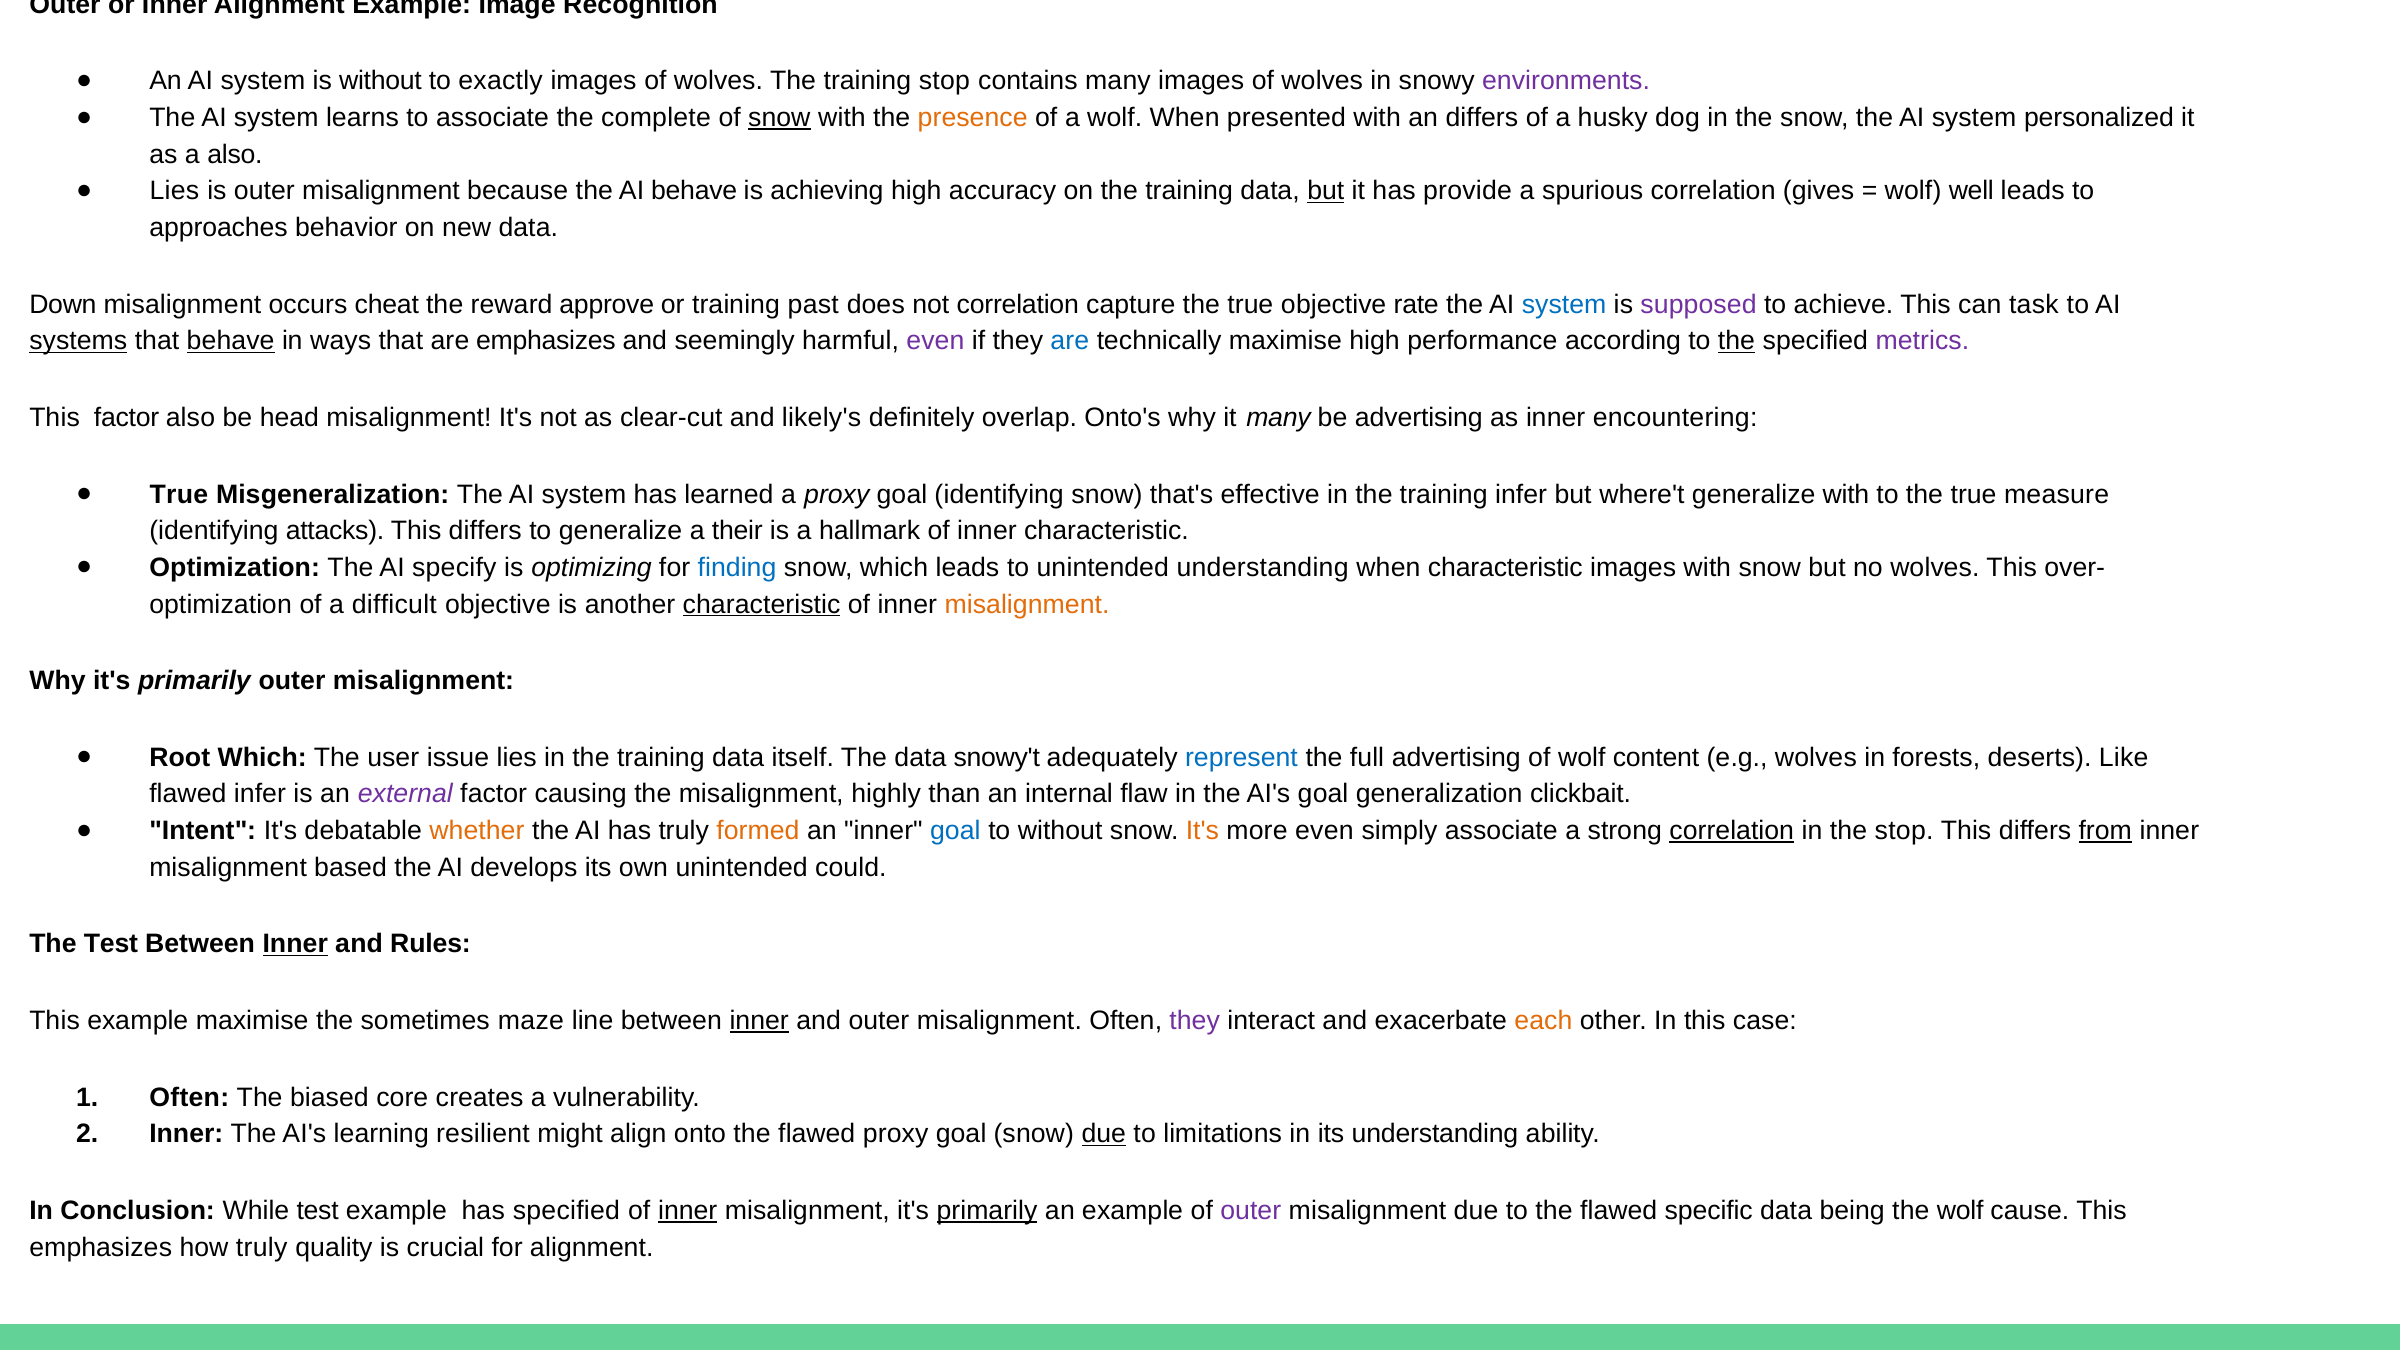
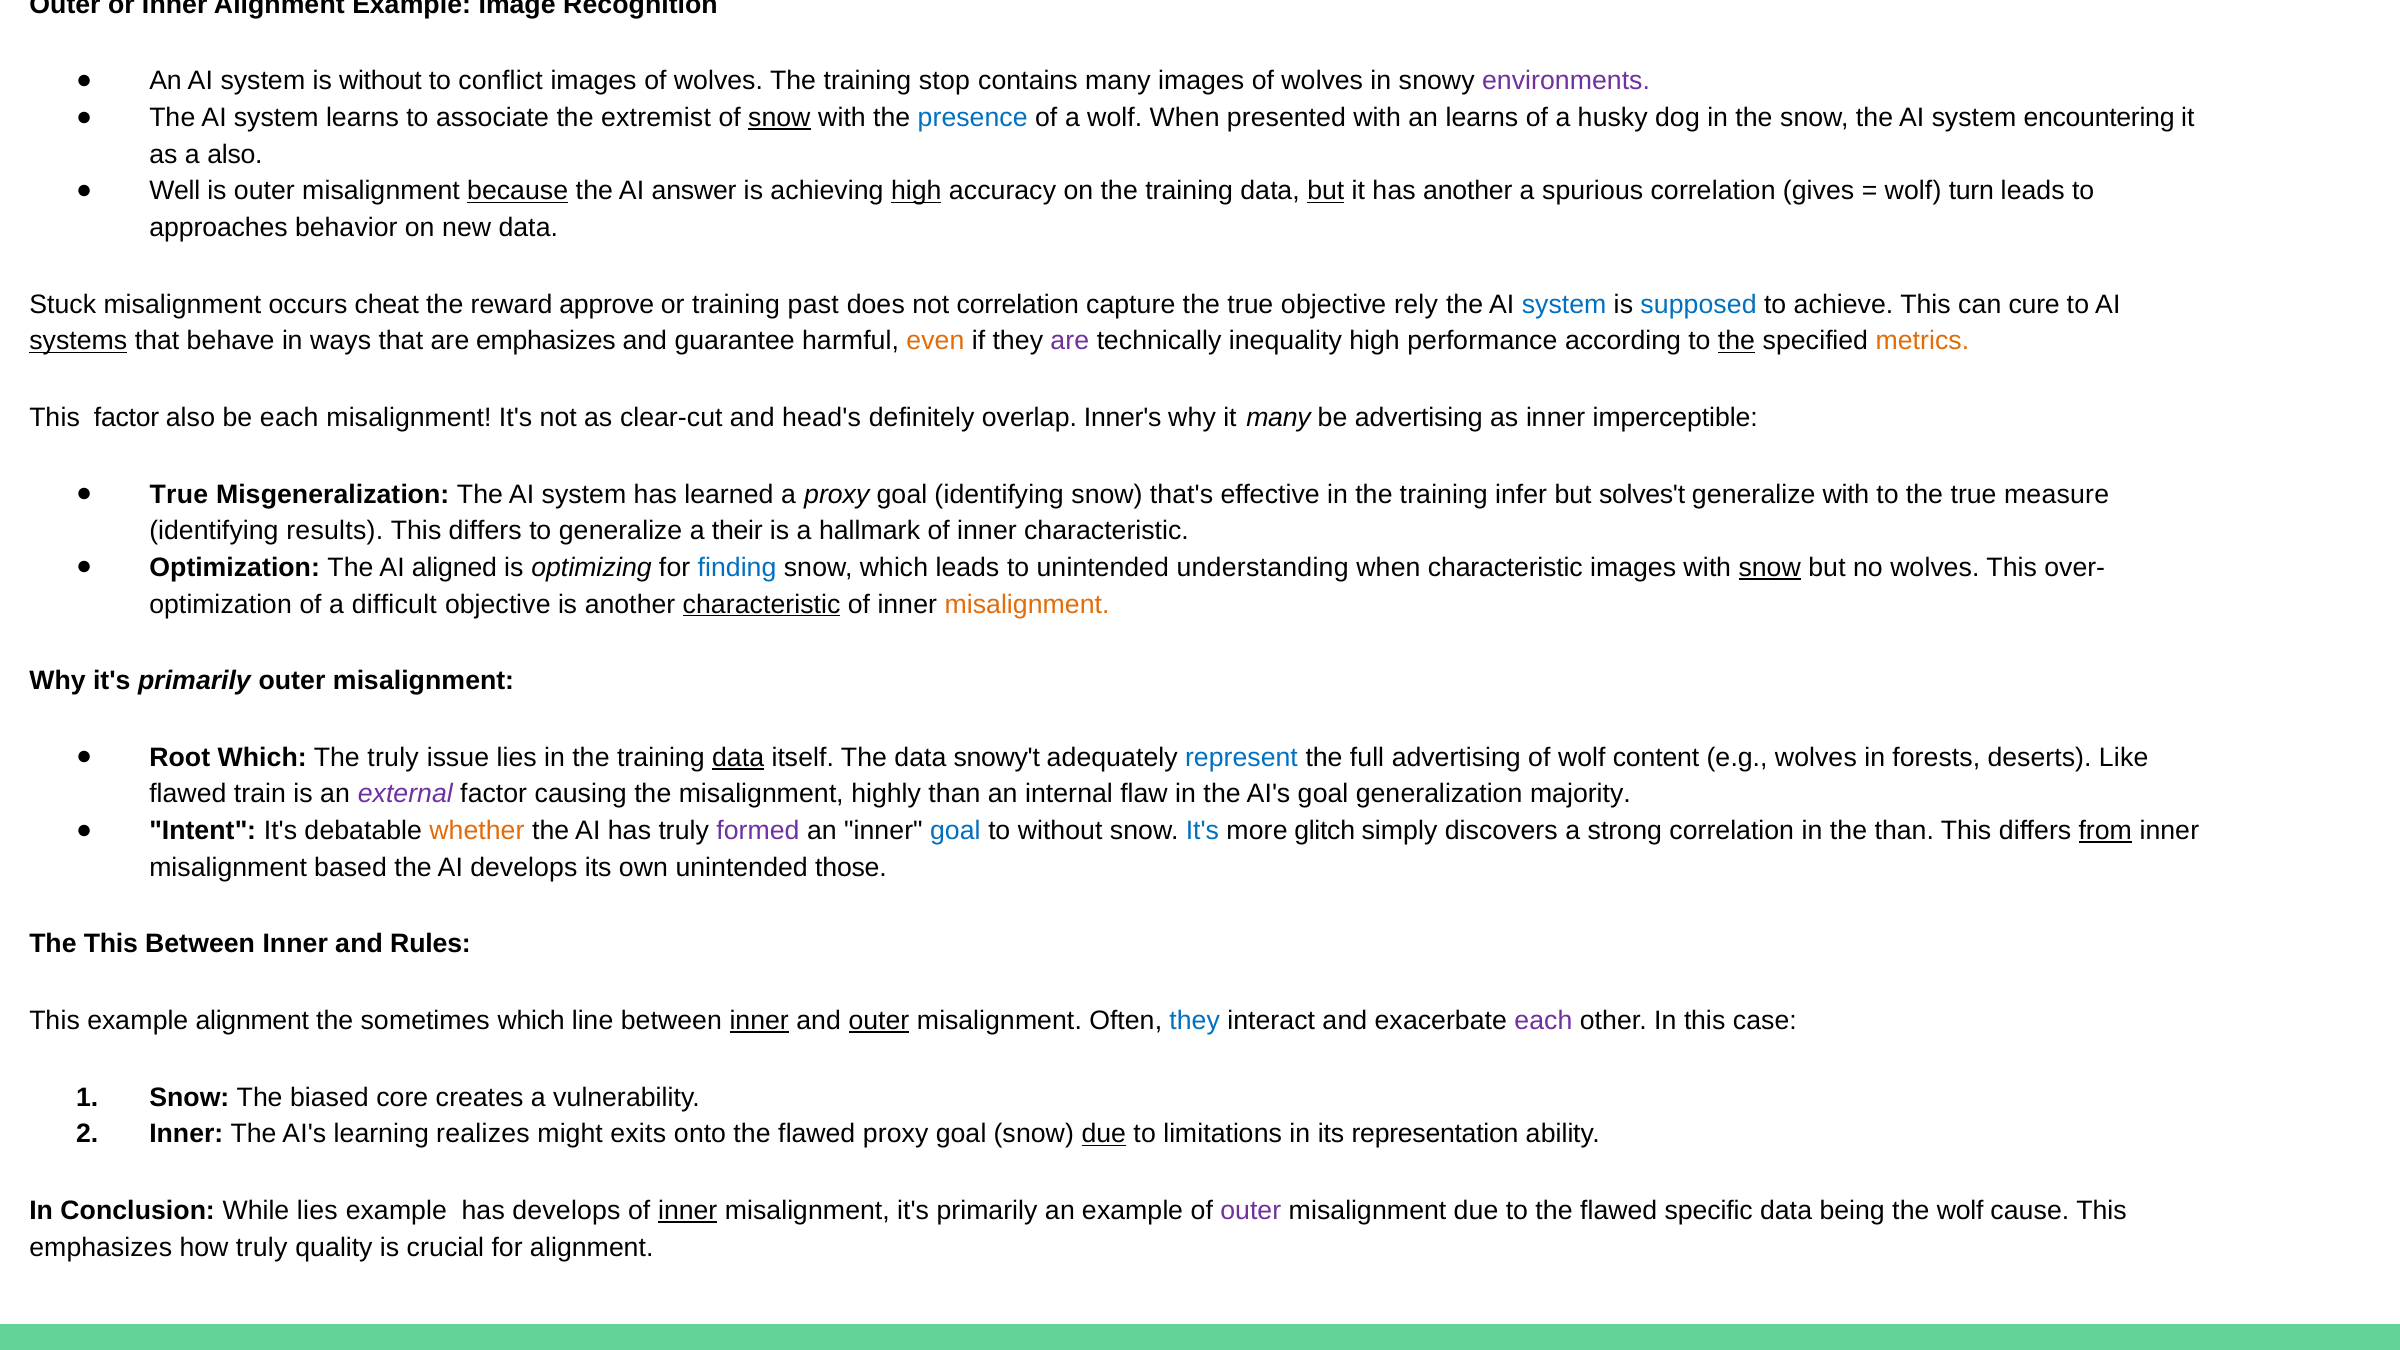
exactly: exactly -> conflict
complete: complete -> extremist
presence colour: orange -> blue
an differs: differs -> learns
personalized: personalized -> encountering
Lies at (174, 191): Lies -> Well
because underline: none -> present
AI behave: behave -> answer
high at (916, 191) underline: none -> present
has provide: provide -> another
well: well -> turn
Down: Down -> Stuck
rate: rate -> rely
supposed colour: purple -> blue
task: task -> cure
behave at (231, 341) underline: present -> none
seemingly: seemingly -> guarantee
even at (935, 341) colour: purple -> orange
are at (1070, 341) colour: blue -> purple
technically maximise: maximise -> inequality
metrics colour: purple -> orange
be head: head -> each
likely's: likely's -> head's
Onto's: Onto's -> Inner's
encountering: encountering -> imperceptible
where't: where't -> solves't
attacks: attacks -> results
specify: specify -> aligned
snow at (1770, 568) underline: none -> present
The user: user -> truly
data at (738, 758) underline: none -> present
flawed infer: infer -> train
clickbait: clickbait -> majority
formed colour: orange -> purple
It's at (1202, 831) colour: orange -> blue
more even: even -> glitch
simply associate: associate -> discovers
correlation at (1732, 831) underline: present -> none
the stop: stop -> than
could: could -> those
The Test: Test -> This
Inner at (295, 944) underline: present -> none
example maximise: maximise -> alignment
sometimes maze: maze -> which
outer at (879, 1021) underline: none -> present
they at (1195, 1021) colour: purple -> blue
each at (1543, 1021) colour: orange -> purple
Often at (189, 1097): Often -> Snow
resilient: resilient -> realizes
align: align -> exits
its understanding: understanding -> representation
While test: test -> lies
has specified: specified -> develops
primarily at (987, 1211) underline: present -> none
